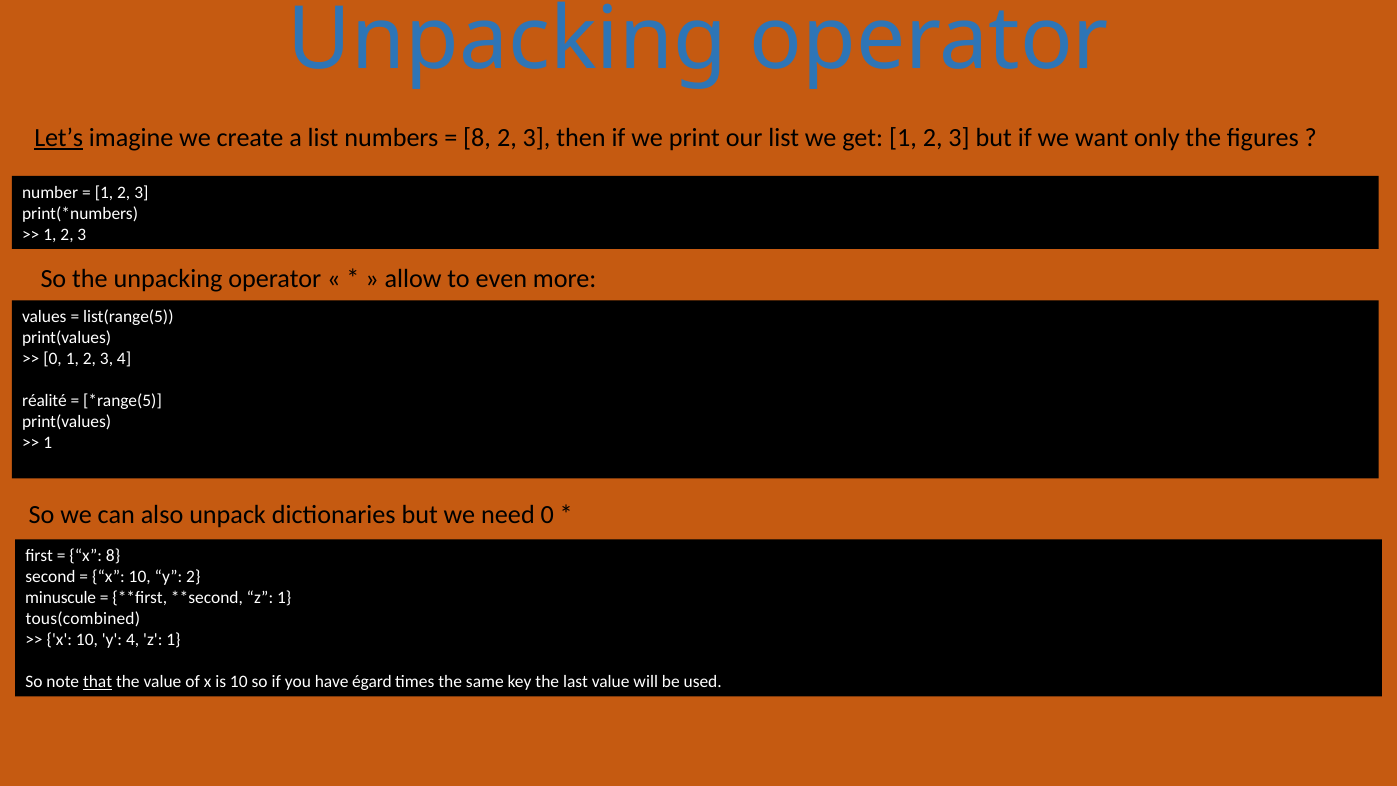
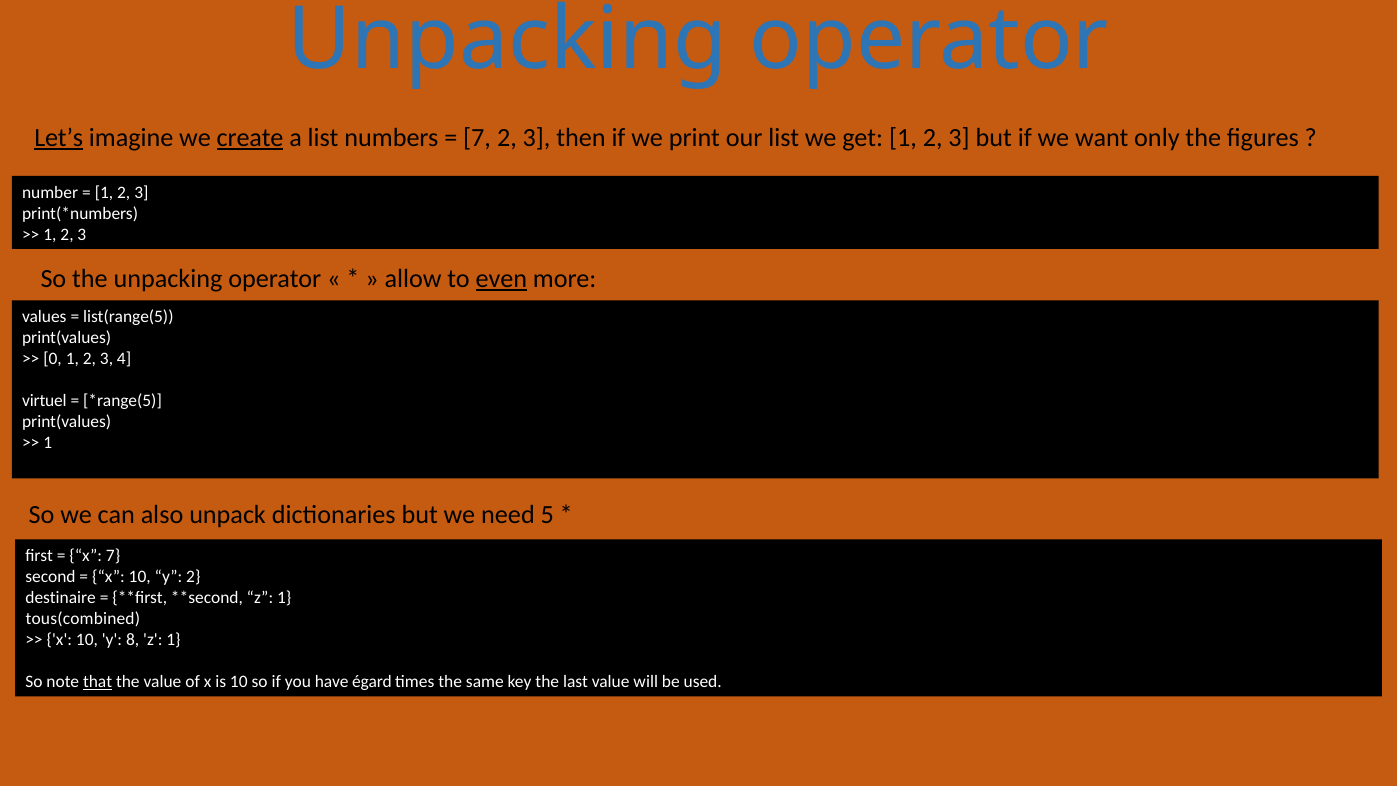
create underline: none -> present
8 at (477, 138): 8 -> 7
even underline: none -> present
réalité: réalité -> virtuel
need 0: 0 -> 5
x 8: 8 -> 7
minuscule: minuscule -> destinaire
y 4: 4 -> 8
